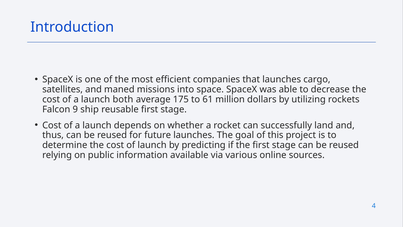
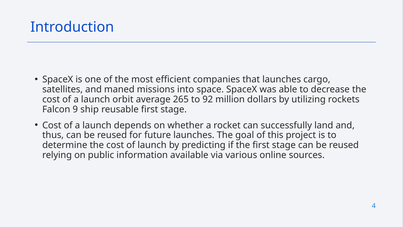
both: both -> orbit
175: 175 -> 265
61: 61 -> 92
